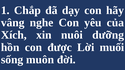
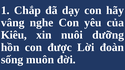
Xích: Xích -> Kiêu
muối: muối -> đoàn
